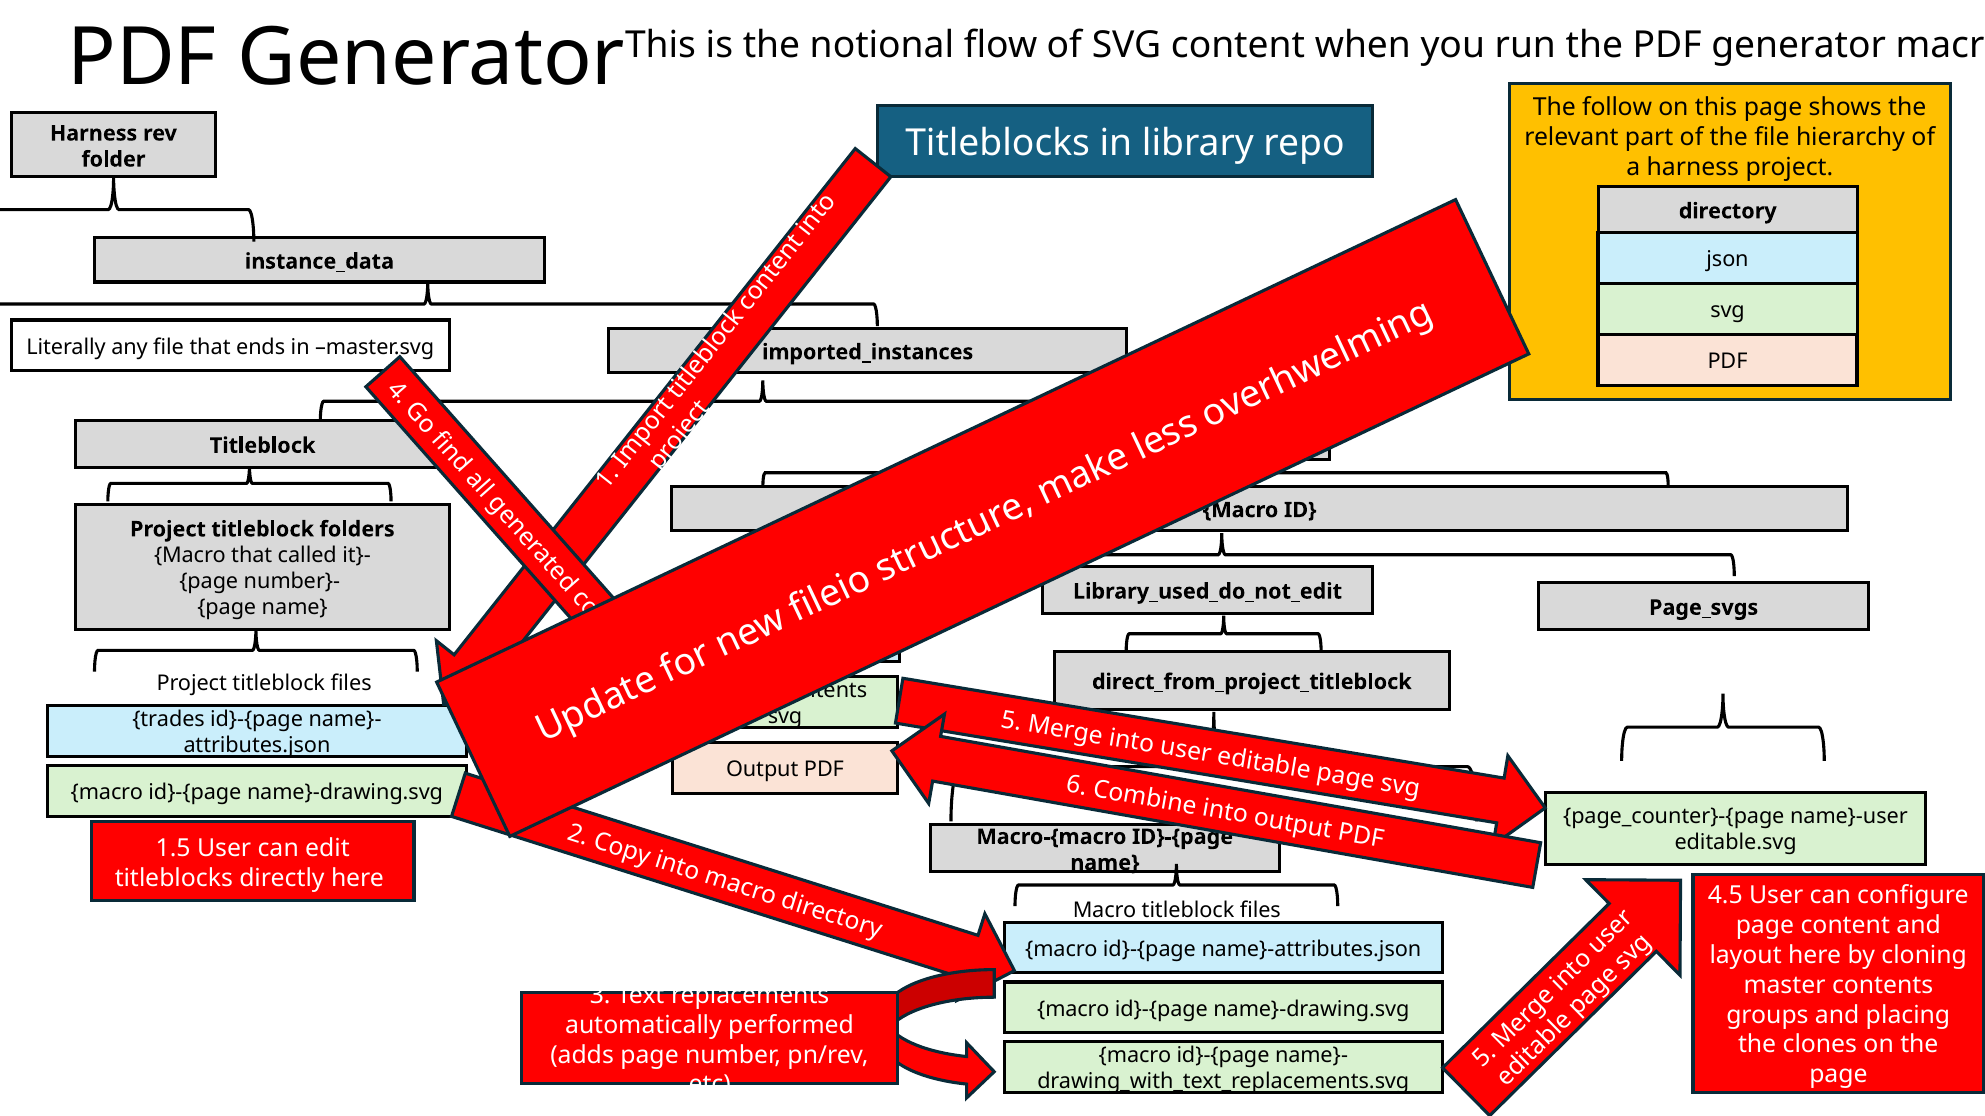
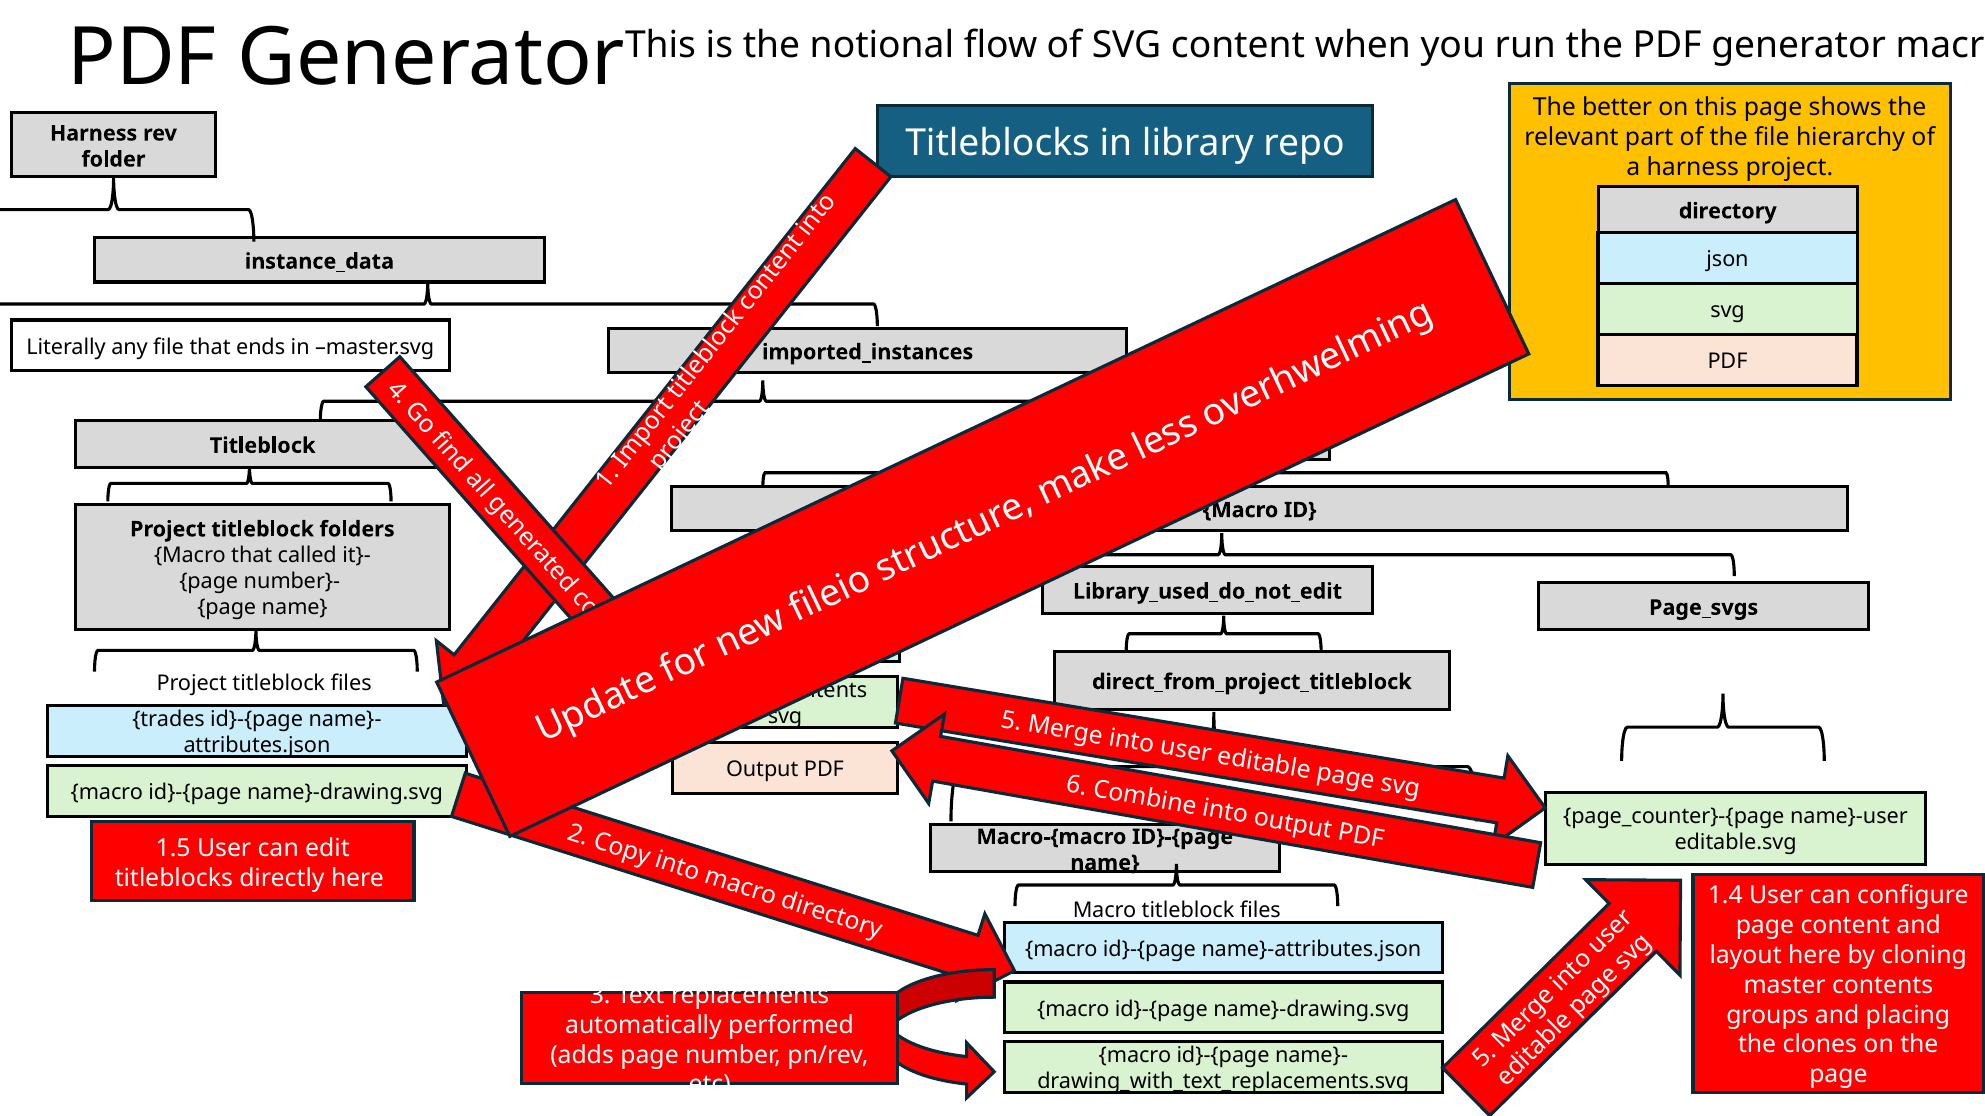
follow: follow -> better
4.5: 4.5 -> 1.4
